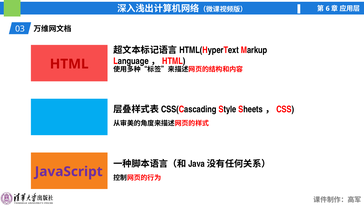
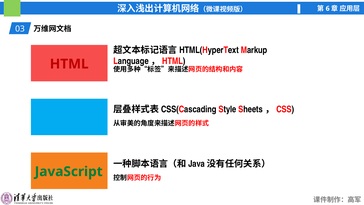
JavaScript colour: purple -> green
